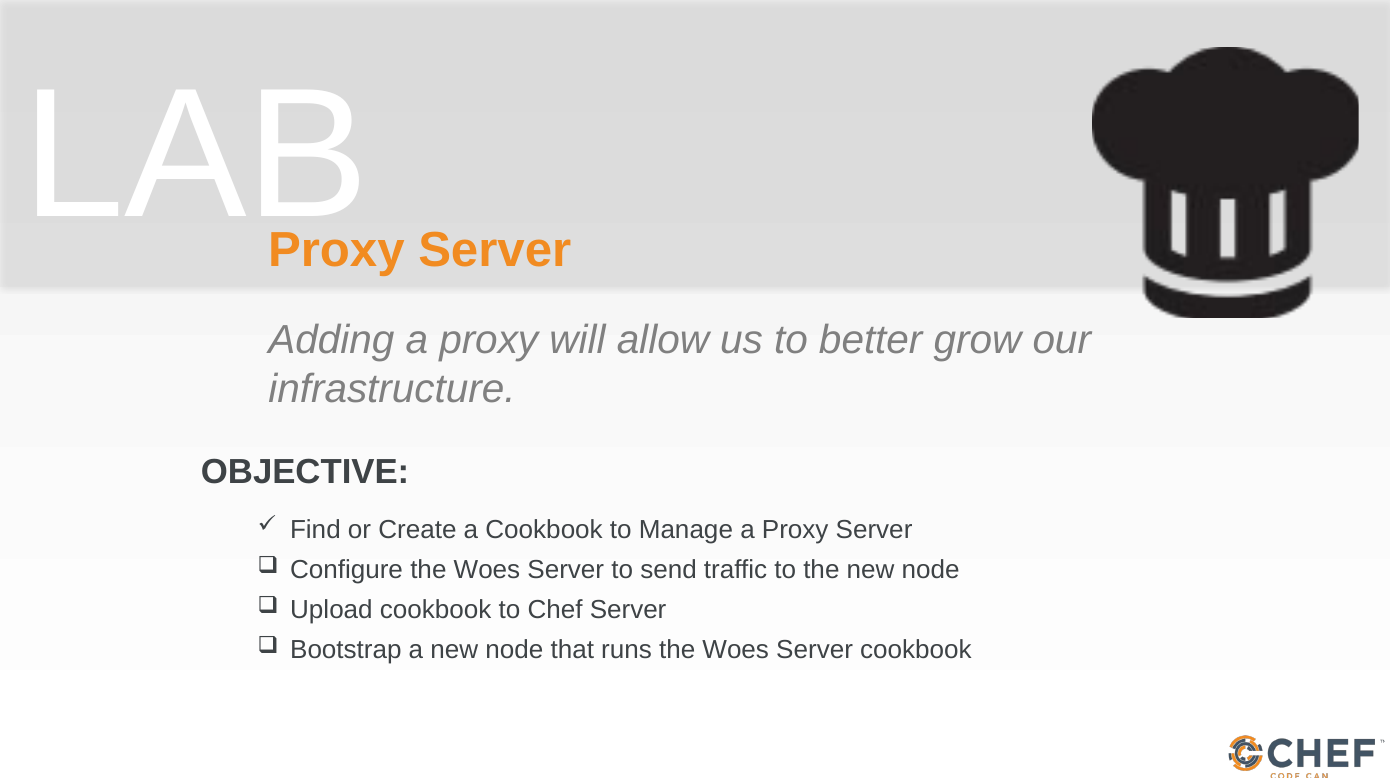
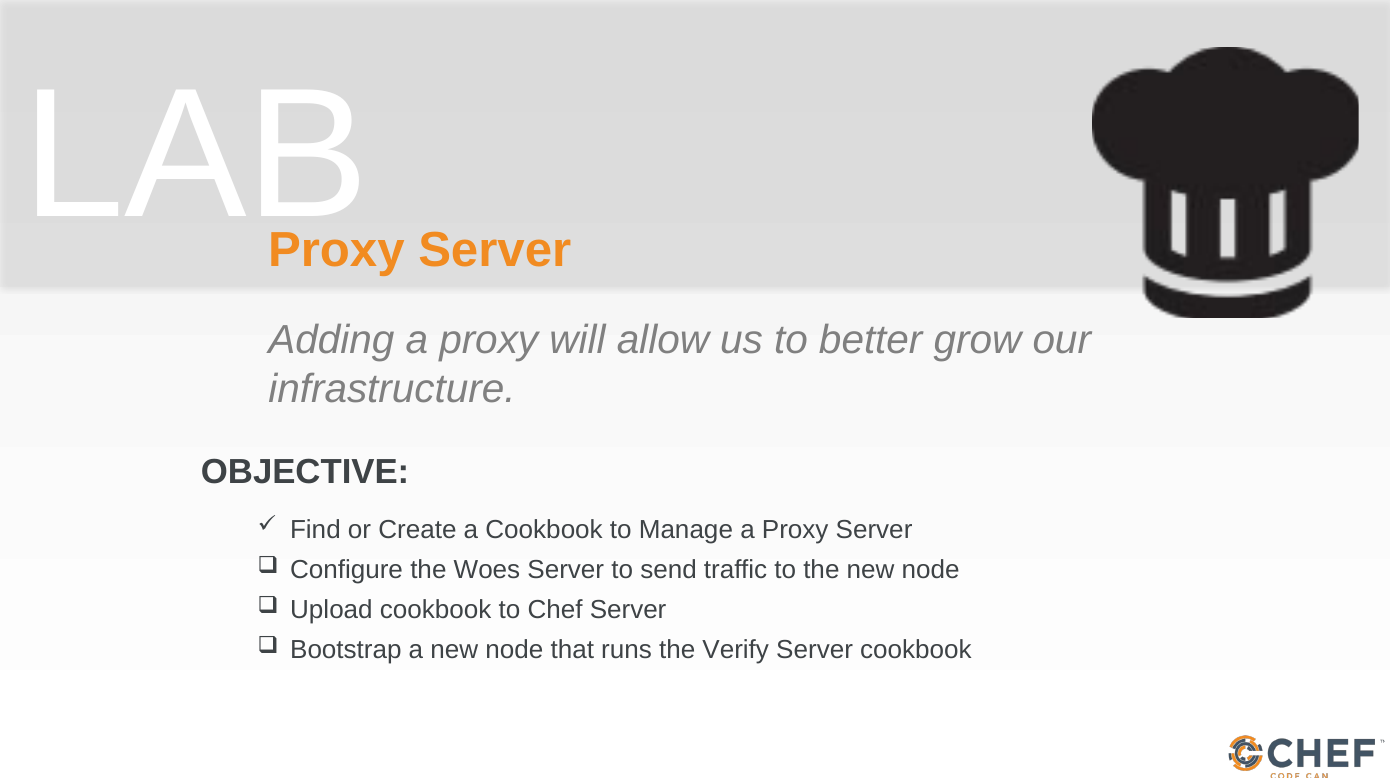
runs the Woes: Woes -> Verify
